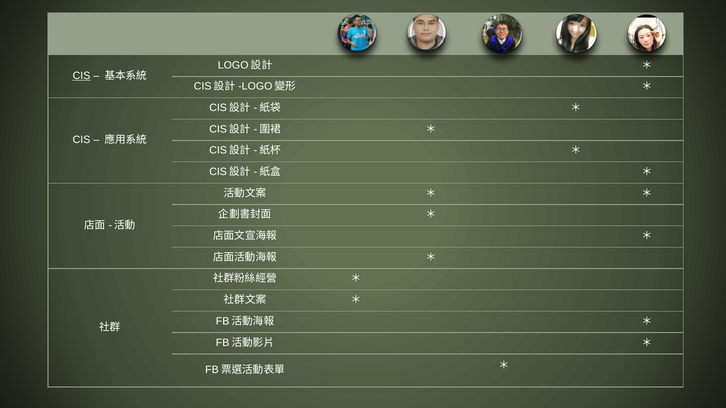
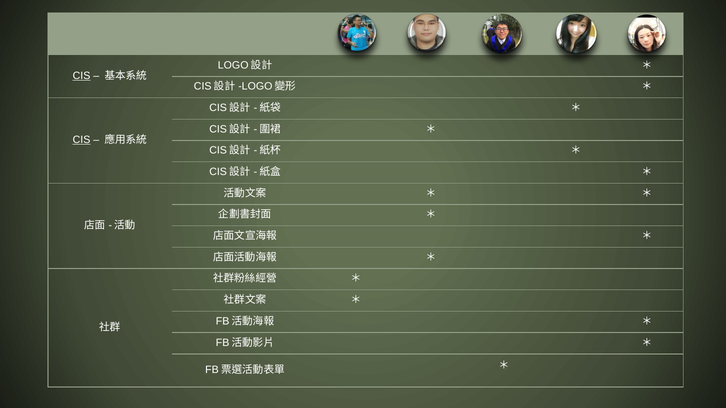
CIS at (82, 140) underline: none -> present
